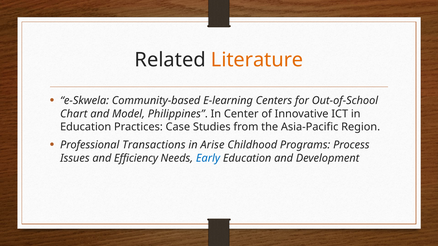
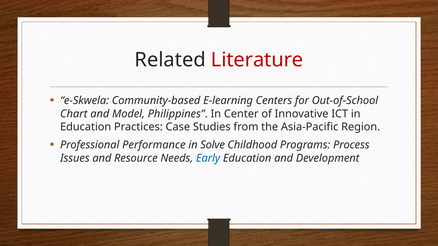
Literature colour: orange -> red
Transactions: Transactions -> Performance
Arise: Arise -> Solve
Efficiency: Efficiency -> Resource
